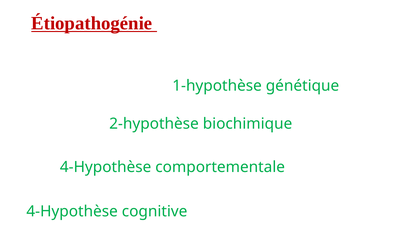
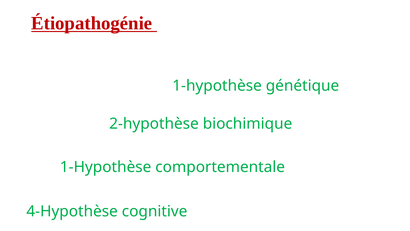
4-Hypothèse at (106, 167): 4-Hypothèse -> 1-Hypothèse
